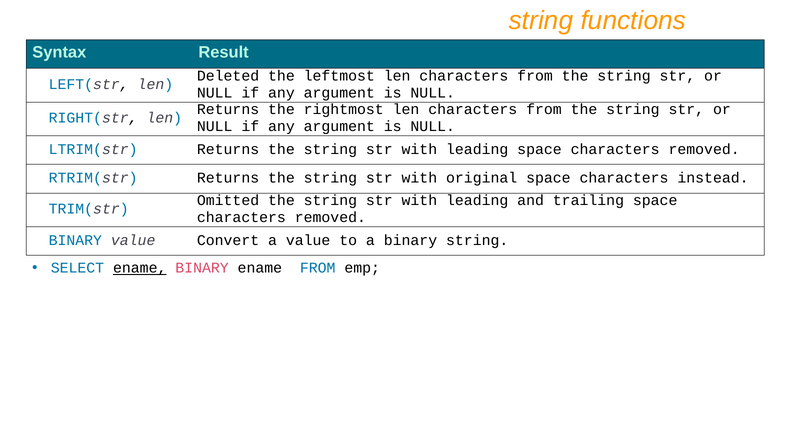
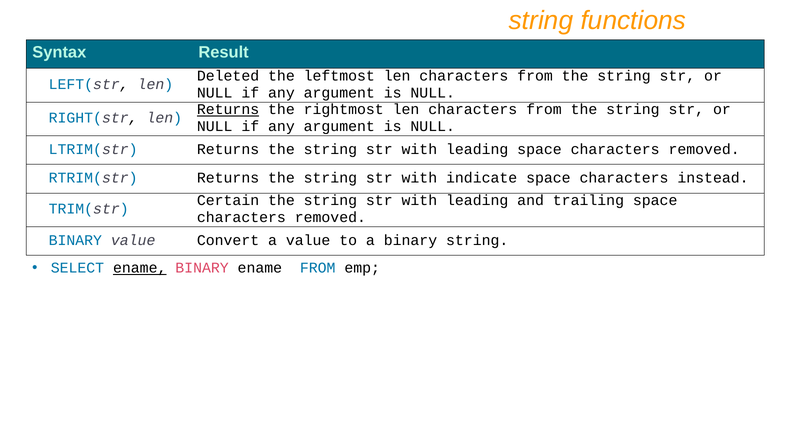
Returns at (228, 110) underline: none -> present
original: original -> indicate
Omitted: Omitted -> Certain
